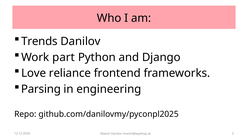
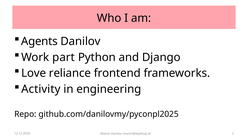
Trends: Trends -> Agents
Parsing: Parsing -> Activity
